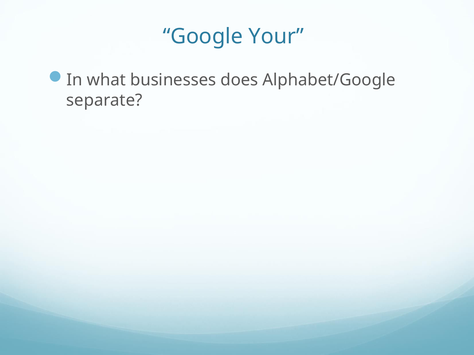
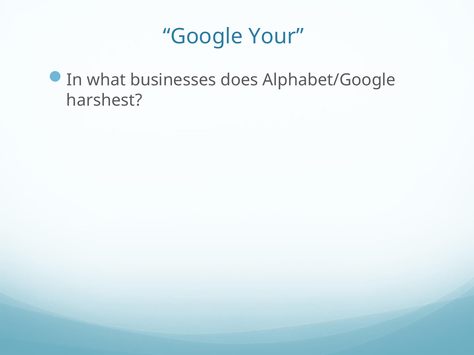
separate: separate -> harshest
